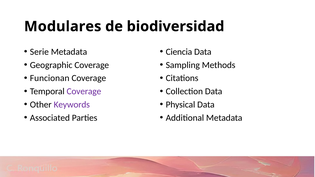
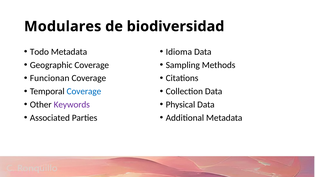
Serie: Serie -> Todo
Ciencia: Ciencia -> Idioma
Coverage at (84, 91) colour: purple -> blue
